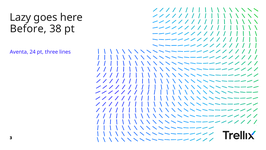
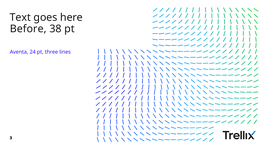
Lazy: Lazy -> Text
